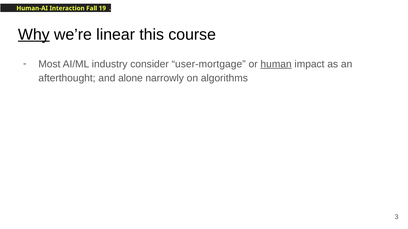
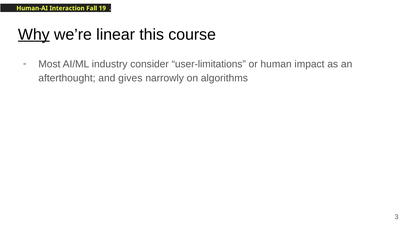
user-mortgage: user-mortgage -> user-limitations
human underline: present -> none
alone: alone -> gives
